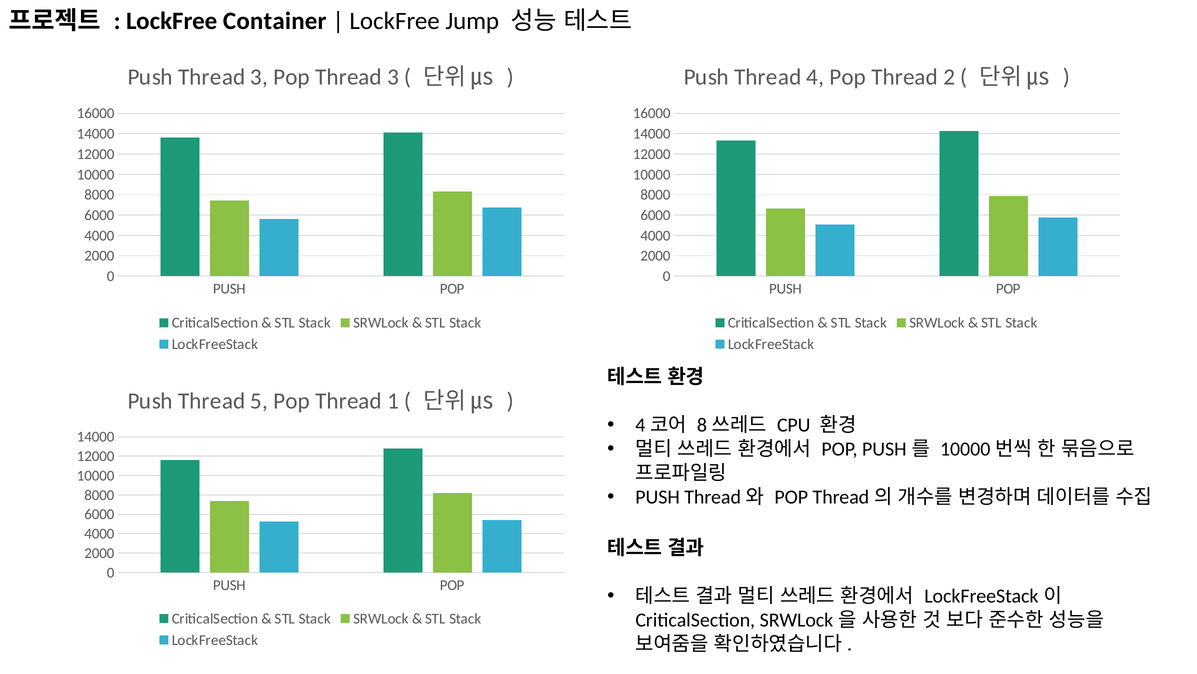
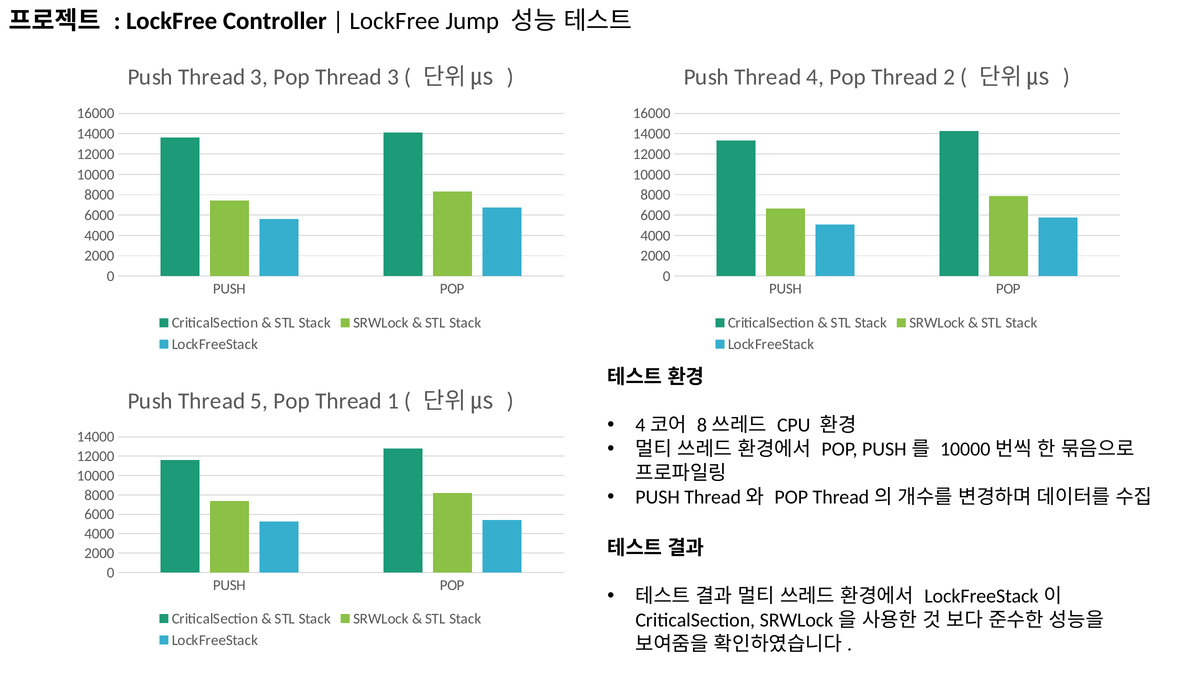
Container: Container -> Controller
